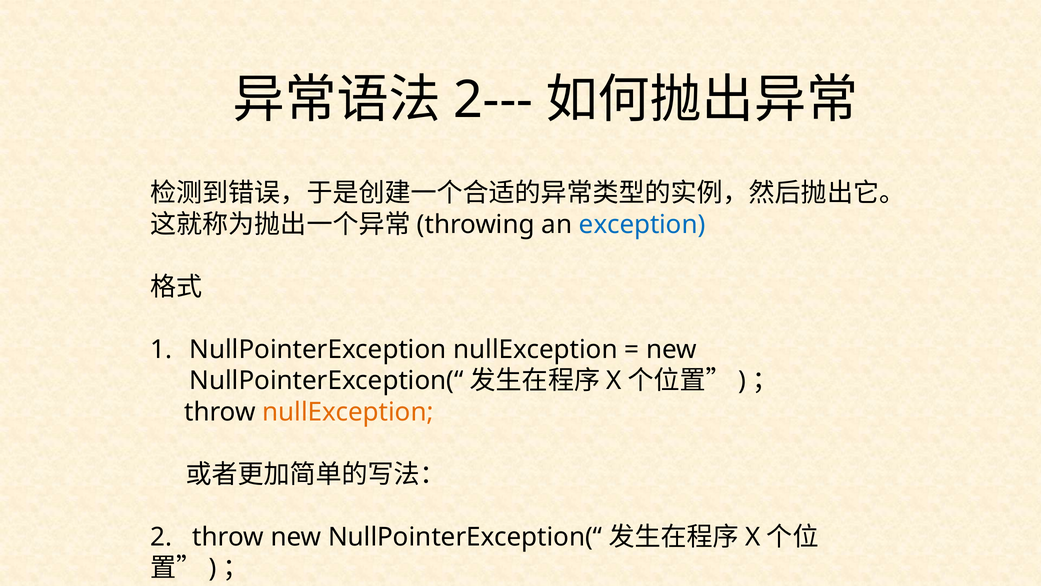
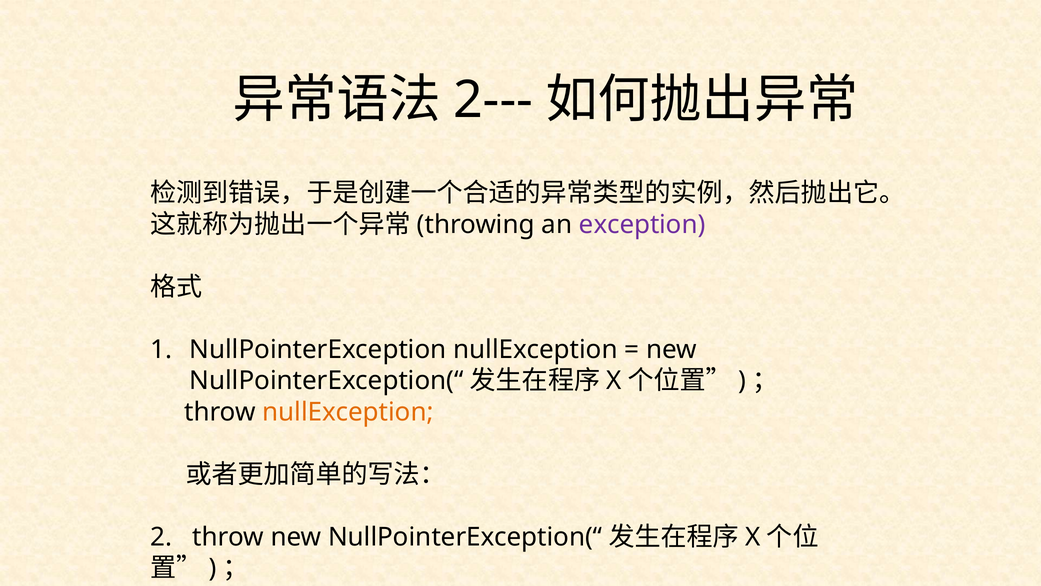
exception colour: blue -> purple
